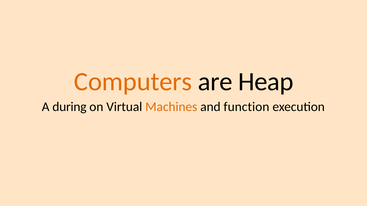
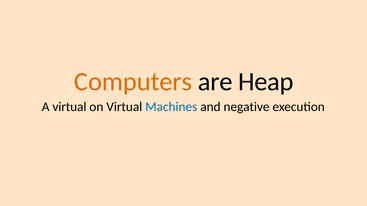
A during: during -> virtual
Machines colour: orange -> blue
function: function -> negative
